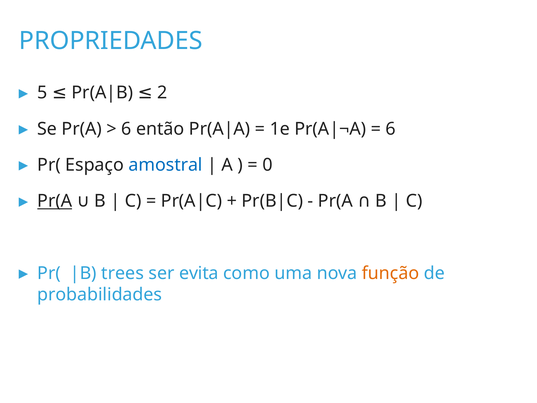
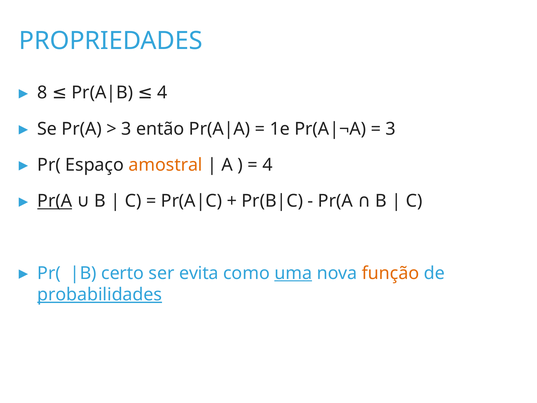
5: 5 -> 8
2 at (162, 93): 2 -> 4
6 at (126, 129): 6 -> 3
6 at (391, 129): 6 -> 3
amostral colour: blue -> orange
0 at (267, 165): 0 -> 4
trees: trees -> certo
uma underline: none -> present
probabilidades underline: none -> present
